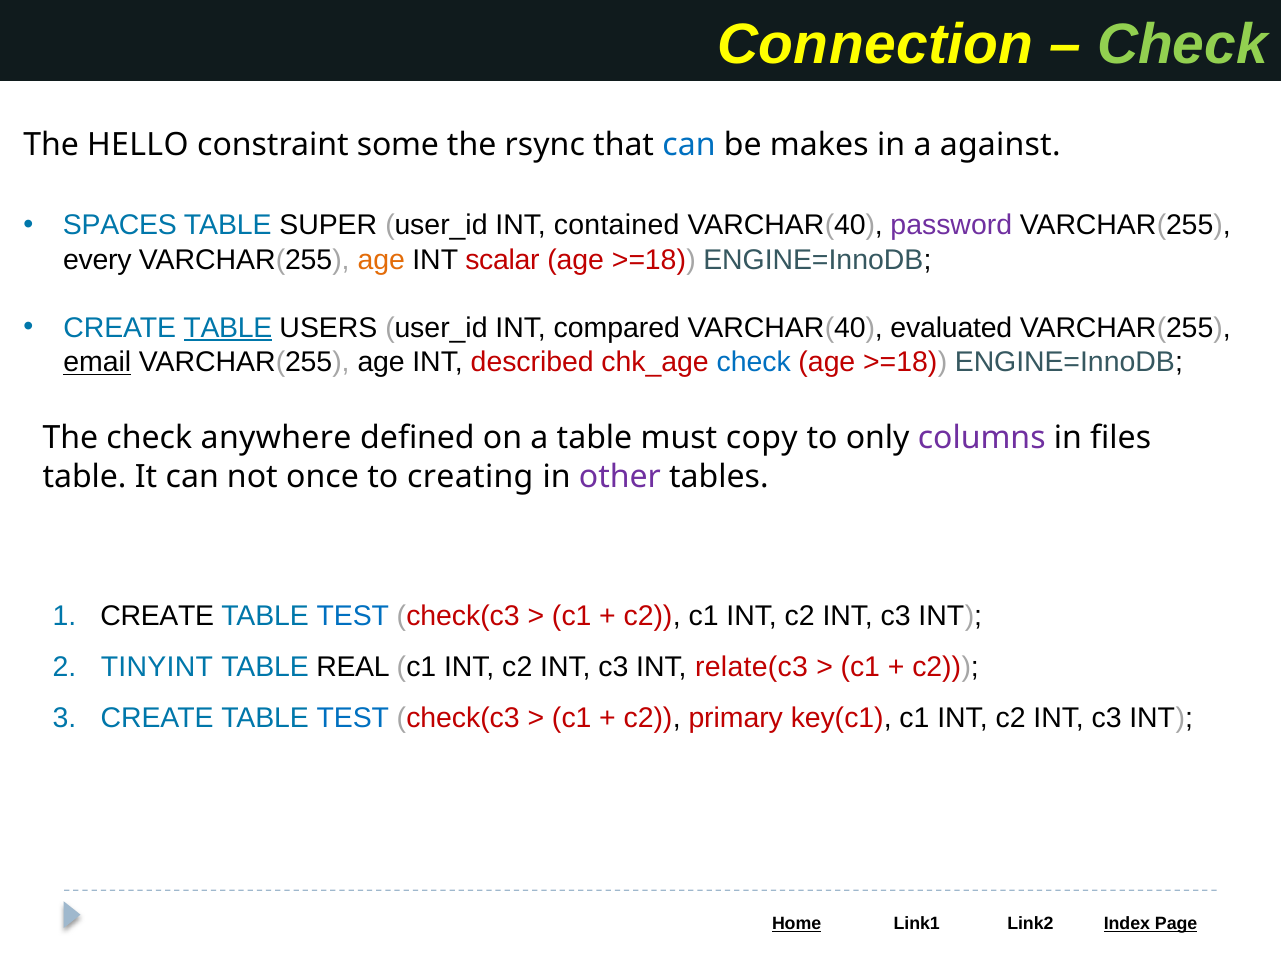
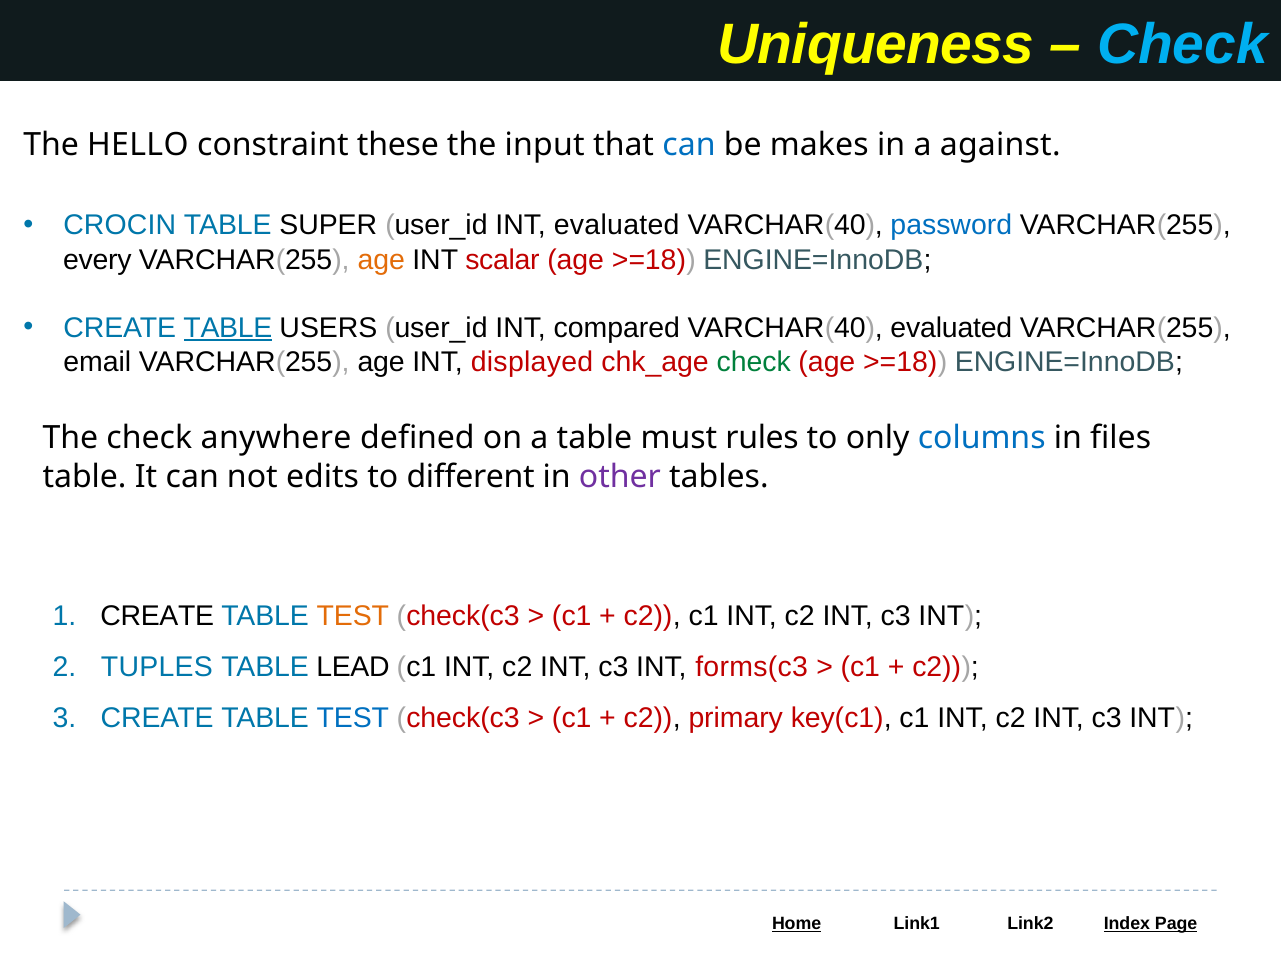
Connection: Connection -> Uniqueness
Check at (1183, 44) colour: light green -> light blue
some: some -> these
rsync: rsync -> input
SPACES: SPACES -> CROCIN
INT contained: contained -> evaluated
password colour: purple -> blue
email underline: present -> none
described: described -> displayed
check at (754, 362) colour: blue -> green
copy: copy -> rules
columns colour: purple -> blue
once: once -> edits
creating: creating -> different
TEST at (353, 615) colour: blue -> orange
TINYINT: TINYINT -> TUPLES
REAL: REAL -> LEAD
relate(c3: relate(c3 -> forms(c3
